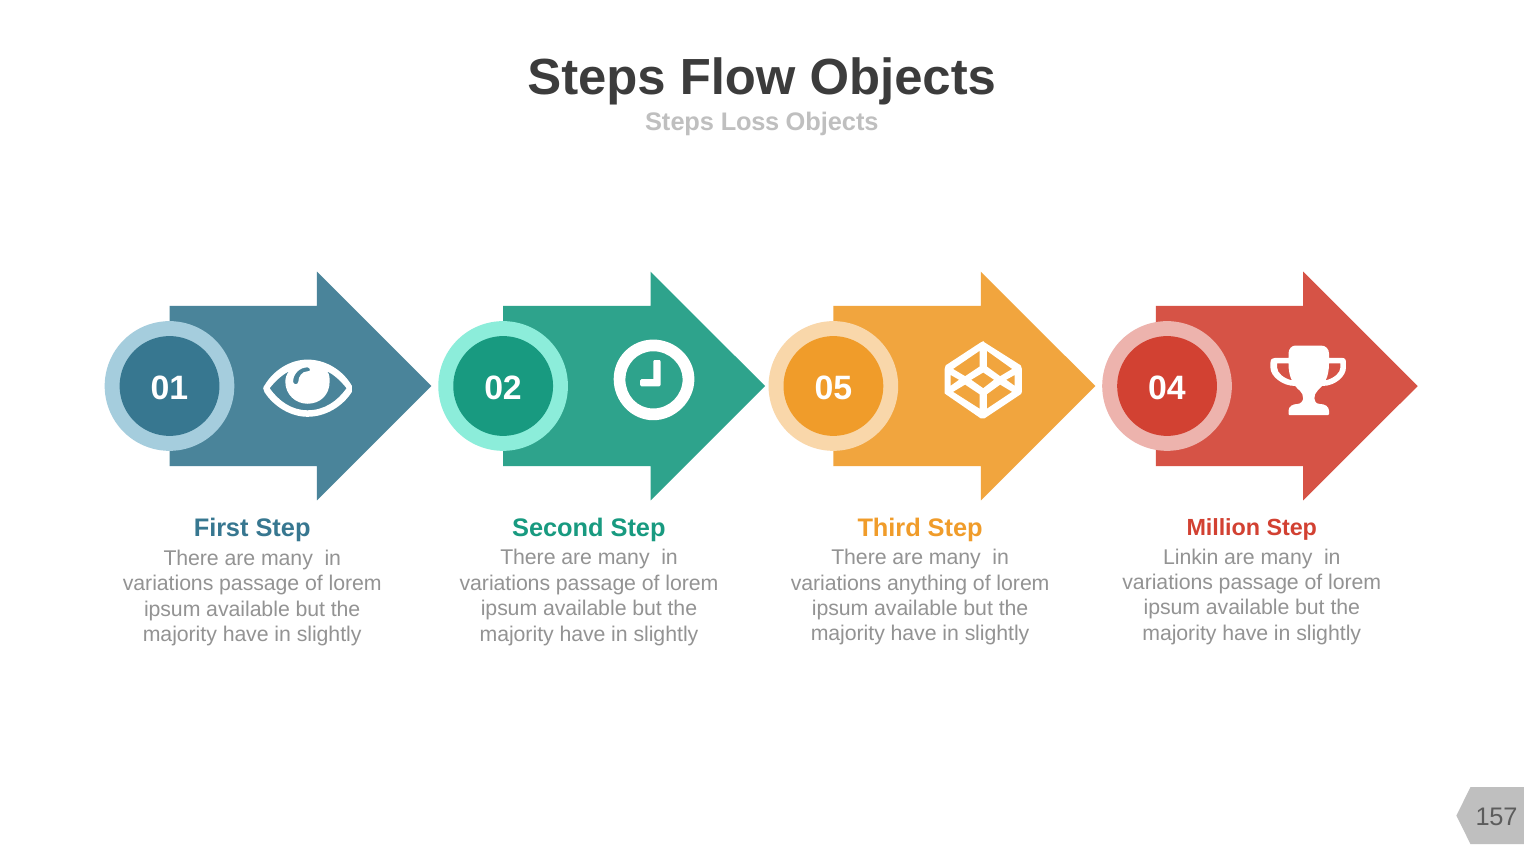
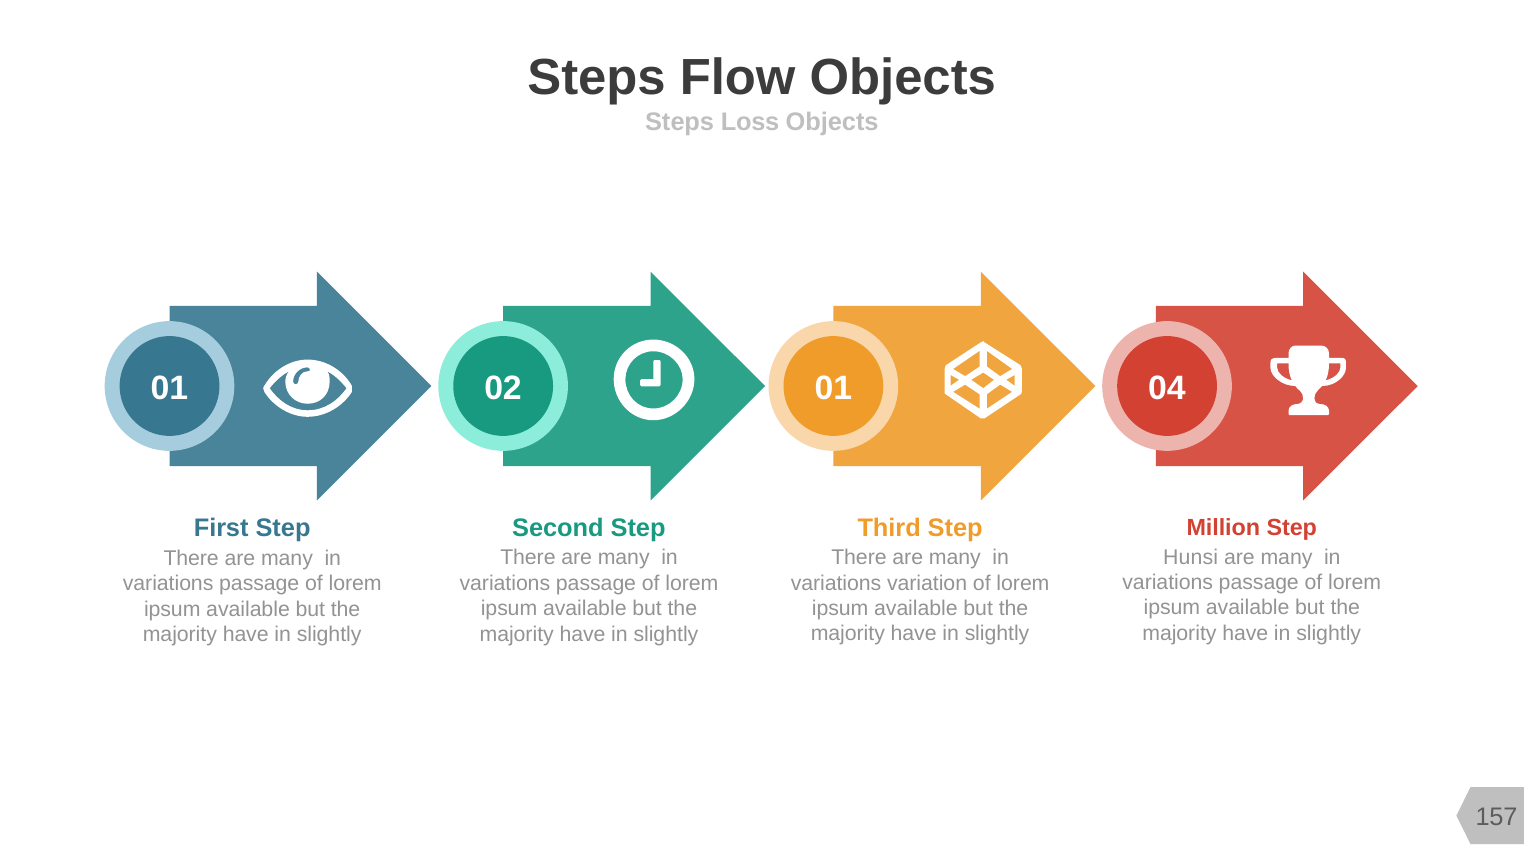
02 05: 05 -> 01
Linkin: Linkin -> Hunsi
anything: anything -> variation
